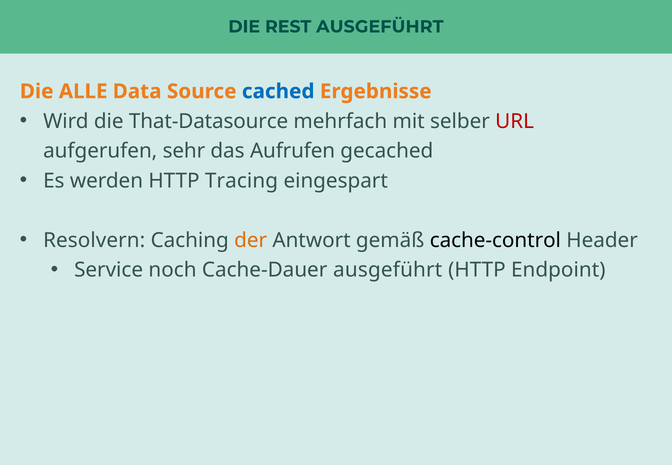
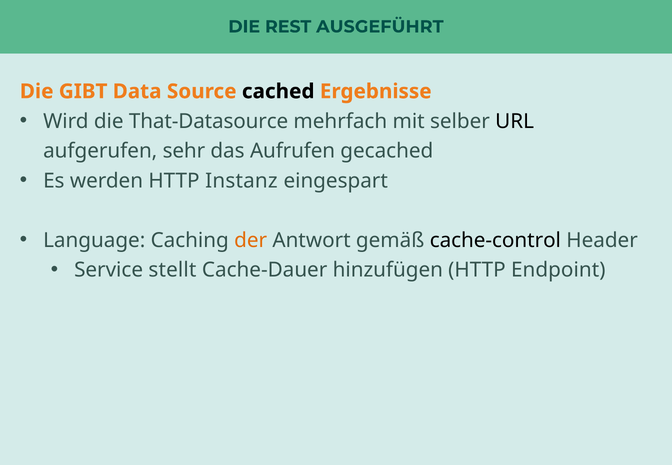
ALLE: ALLE -> GIBT
cached colour: blue -> black
URL colour: red -> black
Tracing: Tracing -> Instanz
Resolvern: Resolvern -> Language
noch: noch -> stellt
Cache-Dauer ausgeführt: ausgeführt -> hinzufügen
